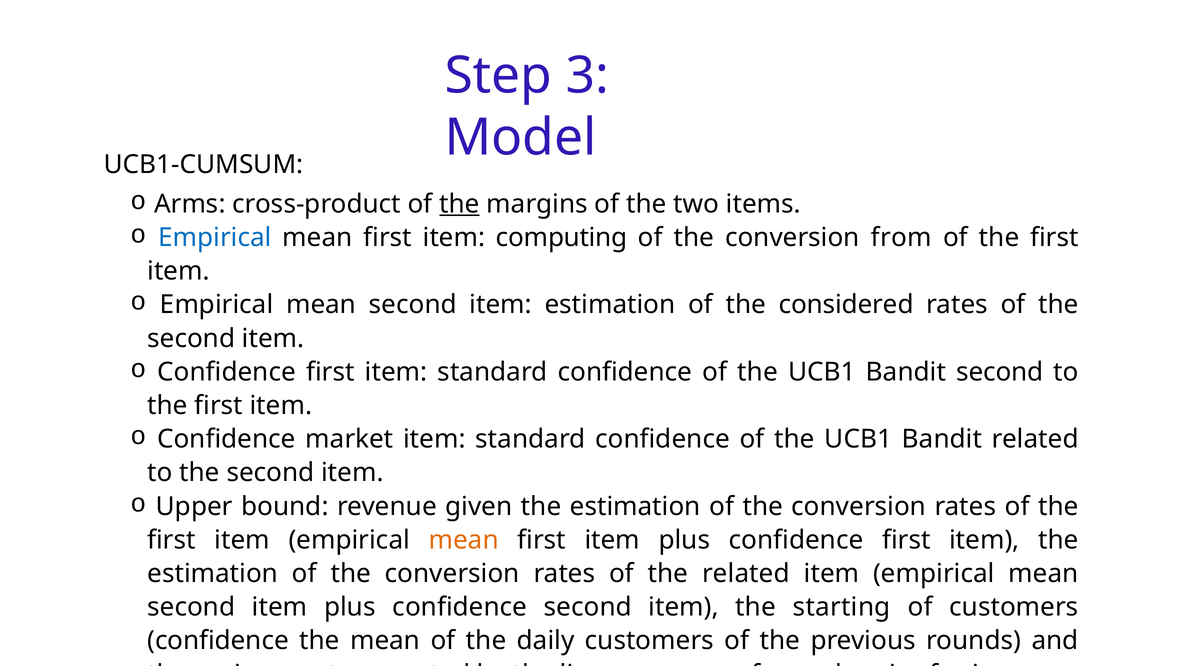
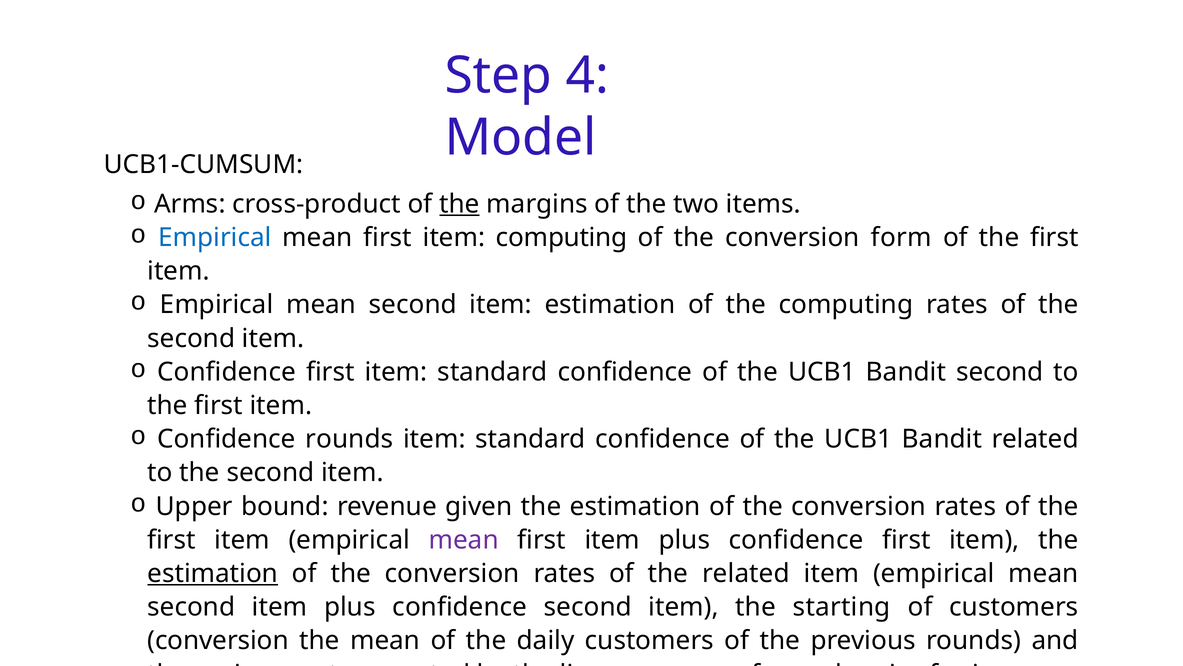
3: 3 -> 4
from: from -> form
the considered: considered -> computing
Confidence market: market -> rounds
mean at (464, 540) colour: orange -> purple
estimation at (213, 573) underline: none -> present
confidence at (218, 640): confidence -> conversion
